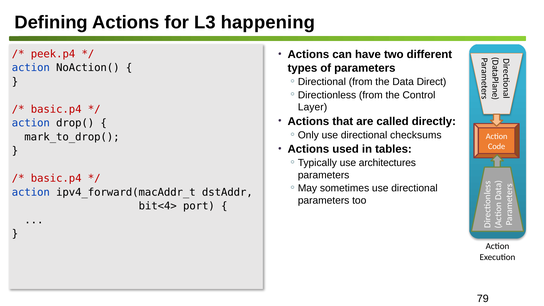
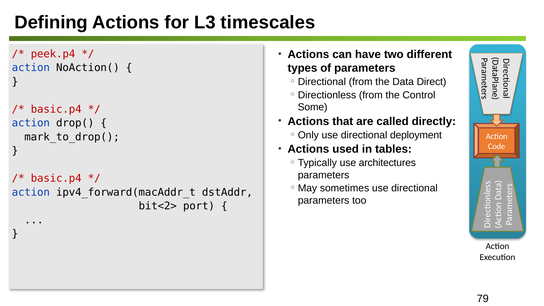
happening: happening -> timescales
Layer: Layer -> Some
checksums: checksums -> deployment
bit<4>: bit<4> -> bit<2>
